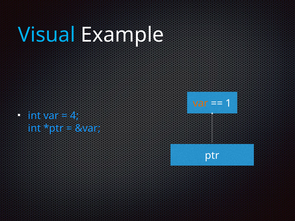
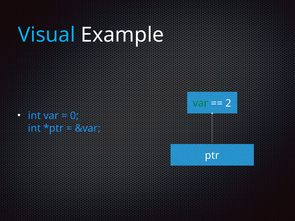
var at (201, 103) colour: orange -> green
1: 1 -> 2
4: 4 -> 0
